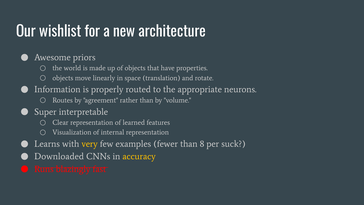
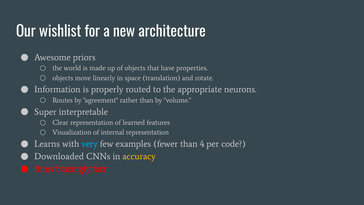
very colour: yellow -> light blue
8: 8 -> 4
suck: suck -> code
